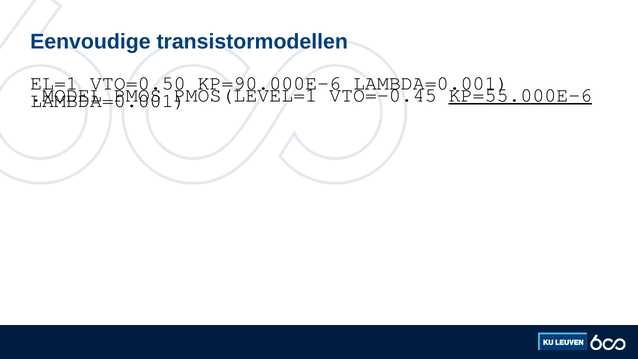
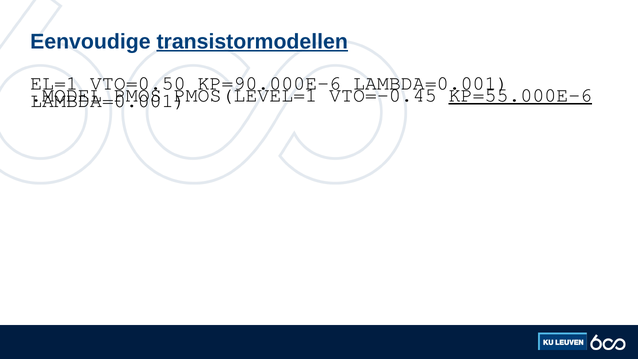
transistormodellen underline: none -> present
